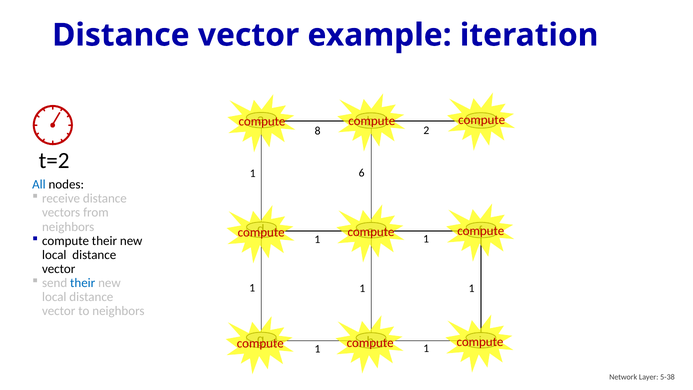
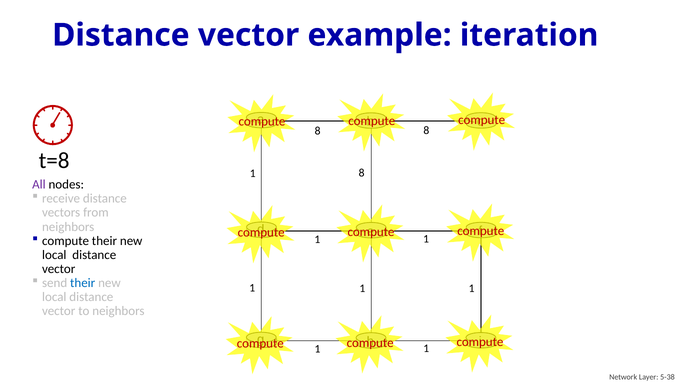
8 2: 2 -> 8
t=2: t=2 -> t=8
6 at (362, 173): 6 -> 8
All colour: blue -> purple
